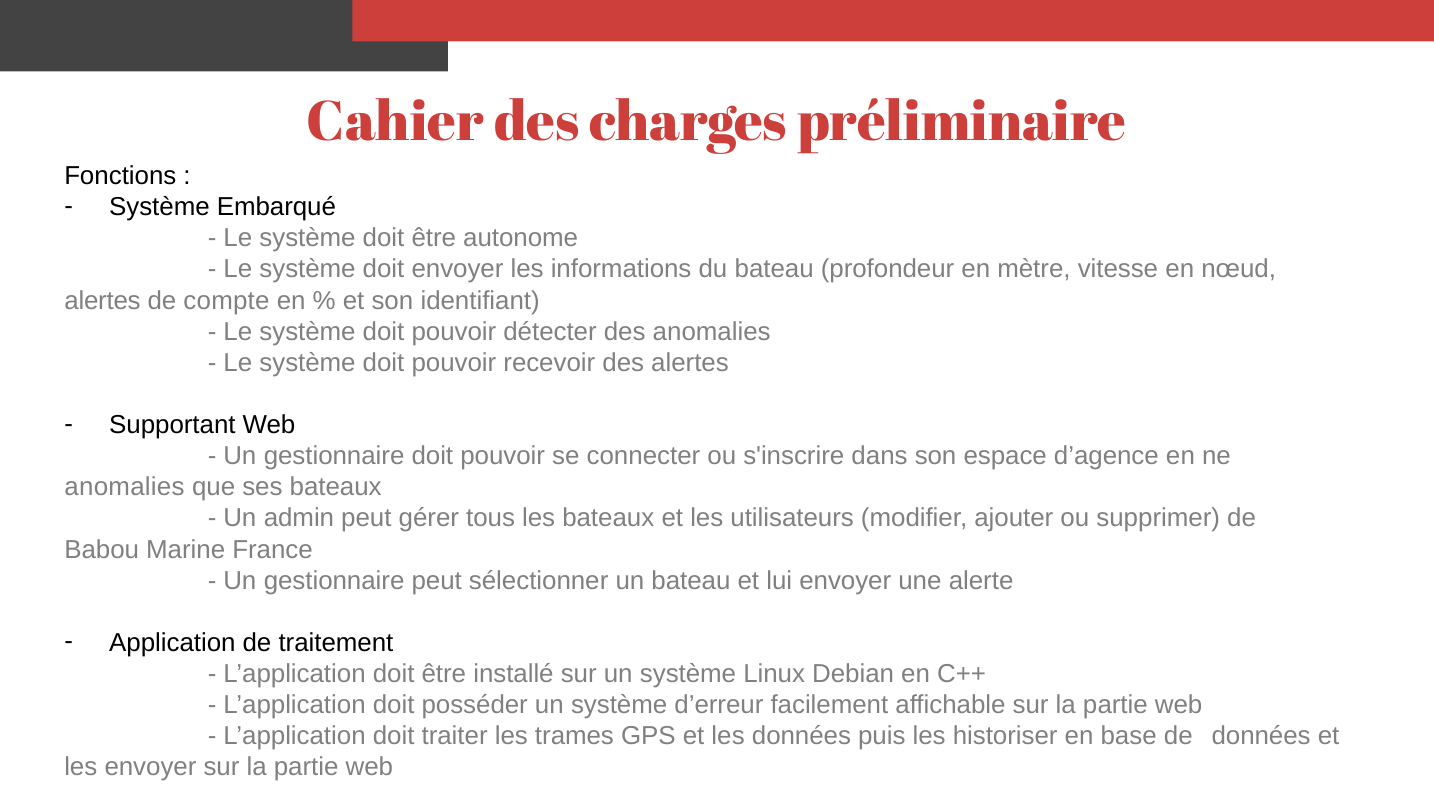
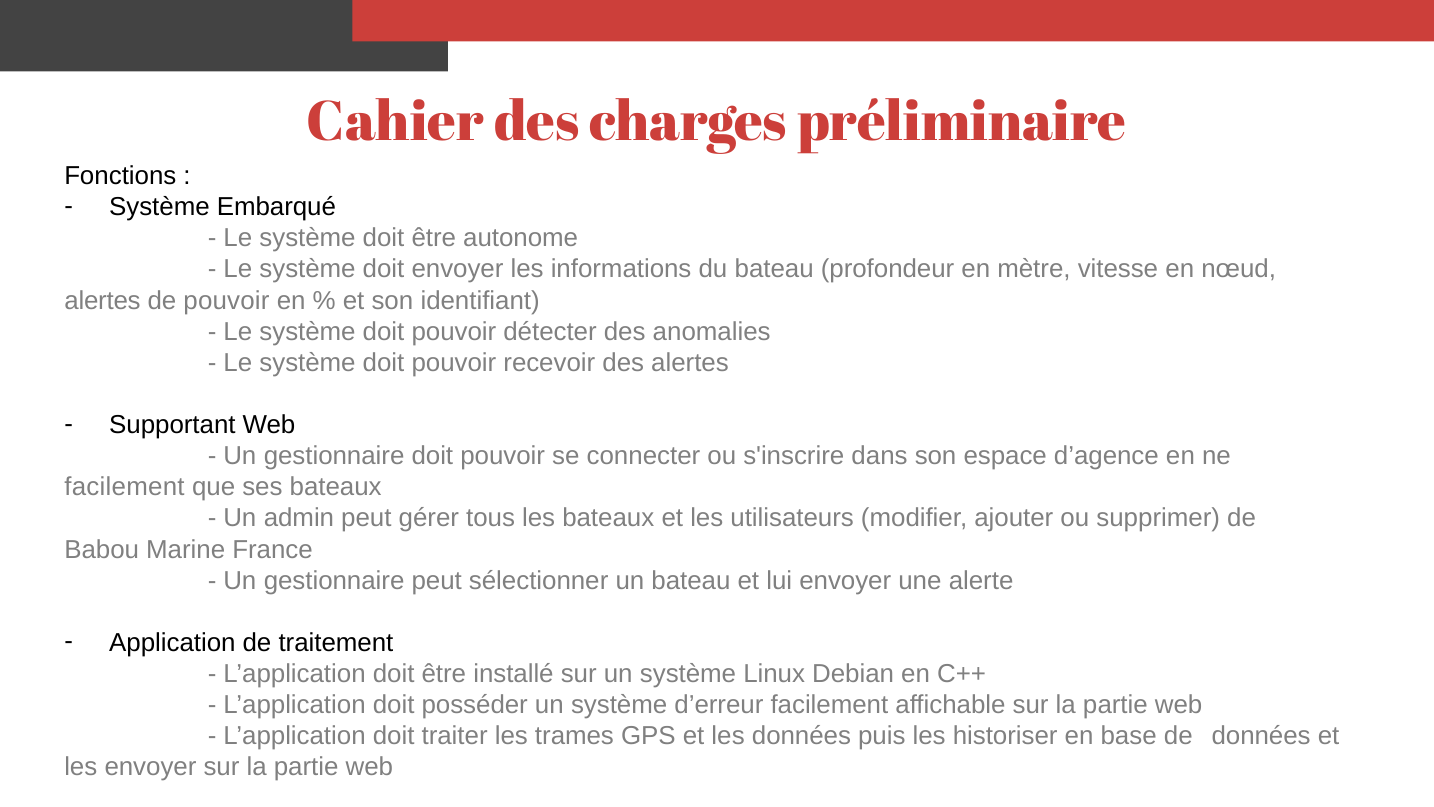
de compte: compte -> pouvoir
anomalies at (125, 487): anomalies -> facilement
